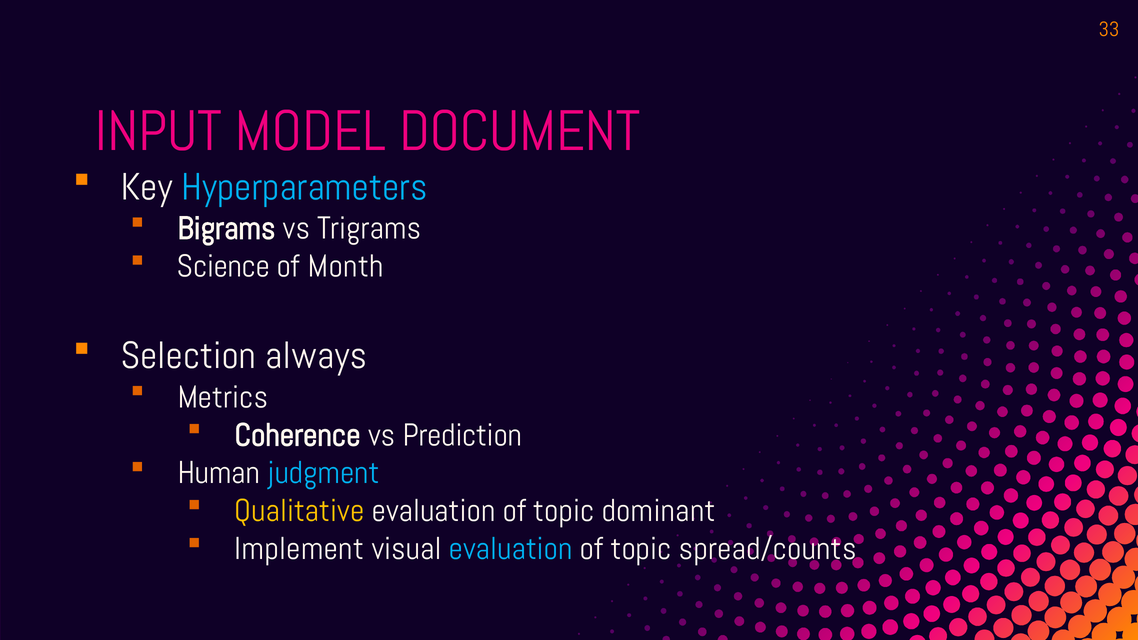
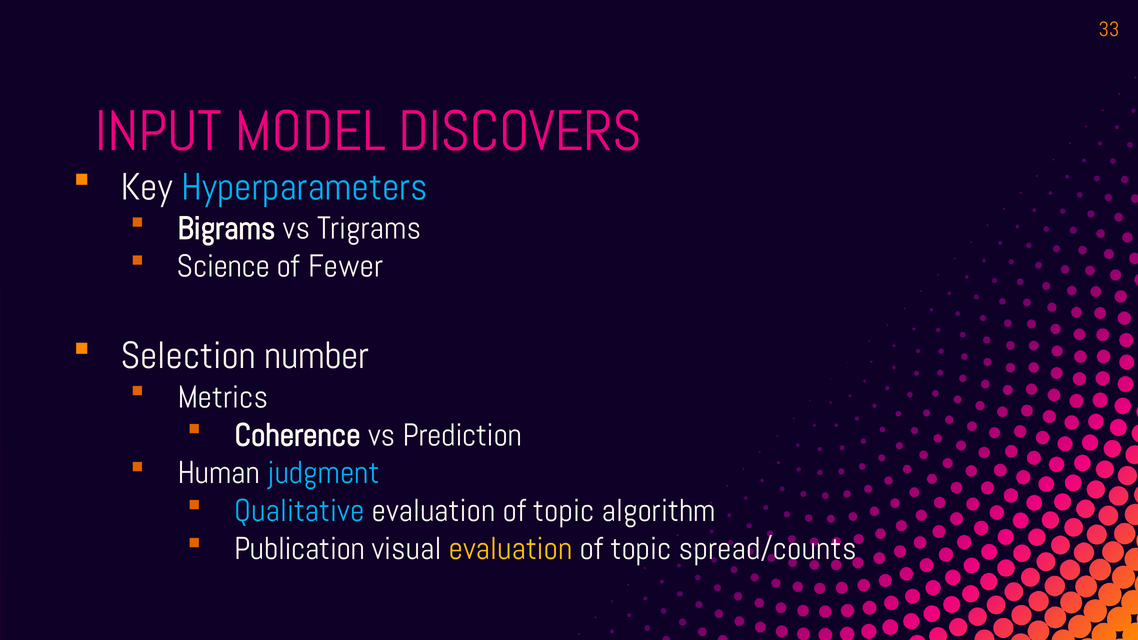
DOCUMENT: DOCUMENT -> DISCOVERS
Month: Month -> Fewer
always: always -> number
Qualitative colour: yellow -> light blue
dominant: dominant -> algorithm
Implement: Implement -> Publication
evaluation at (511, 549) colour: light blue -> yellow
